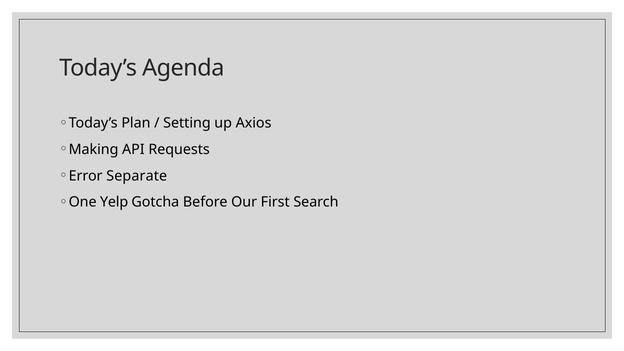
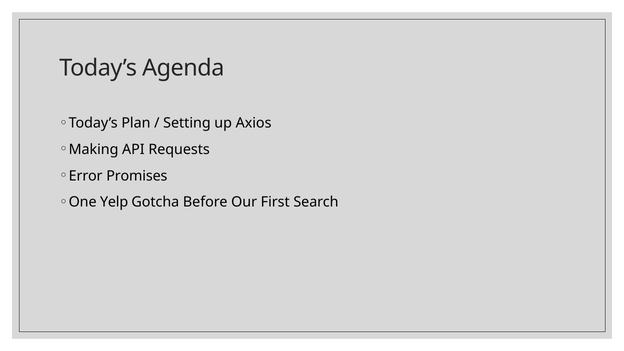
Separate: Separate -> Promises
